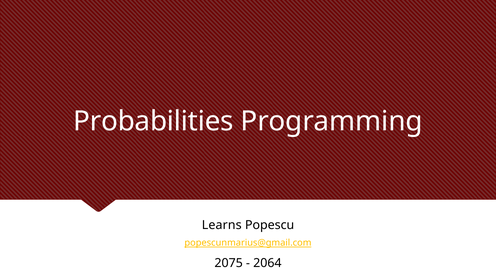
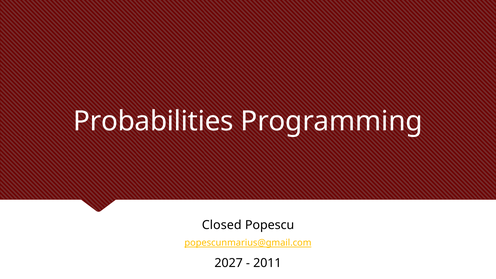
Learns: Learns -> Closed
2075: 2075 -> 2027
2064: 2064 -> 2011
